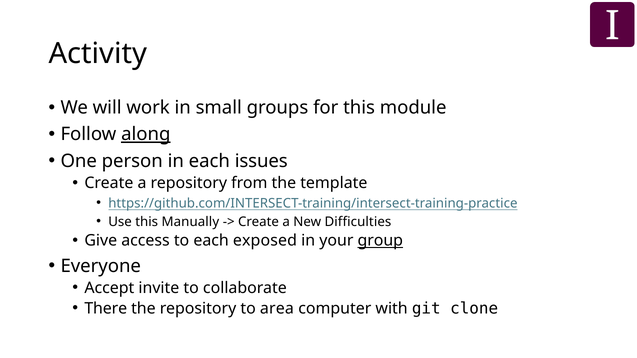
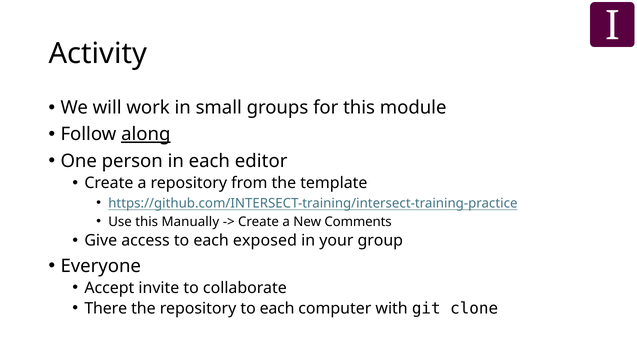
issues: issues -> editor
Difficulties: Difficulties -> Comments
group underline: present -> none
repository to area: area -> each
